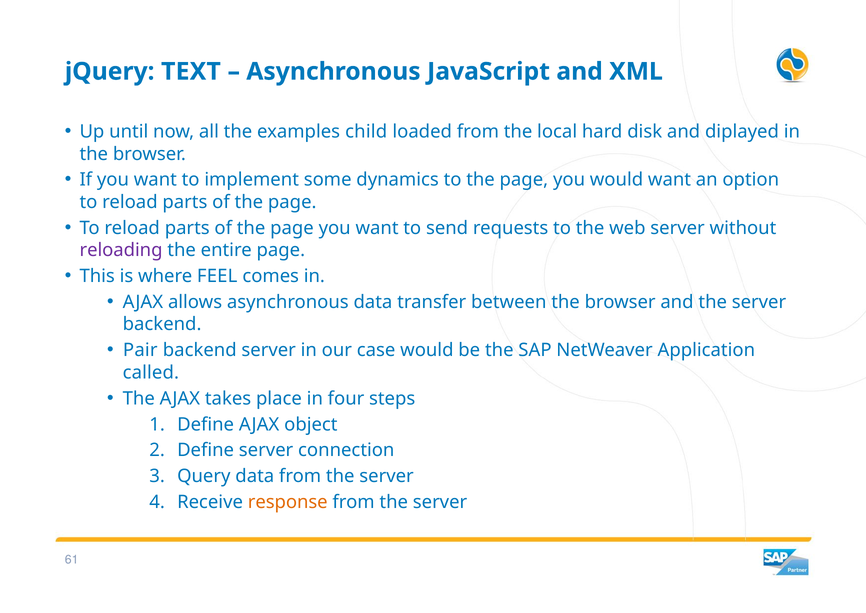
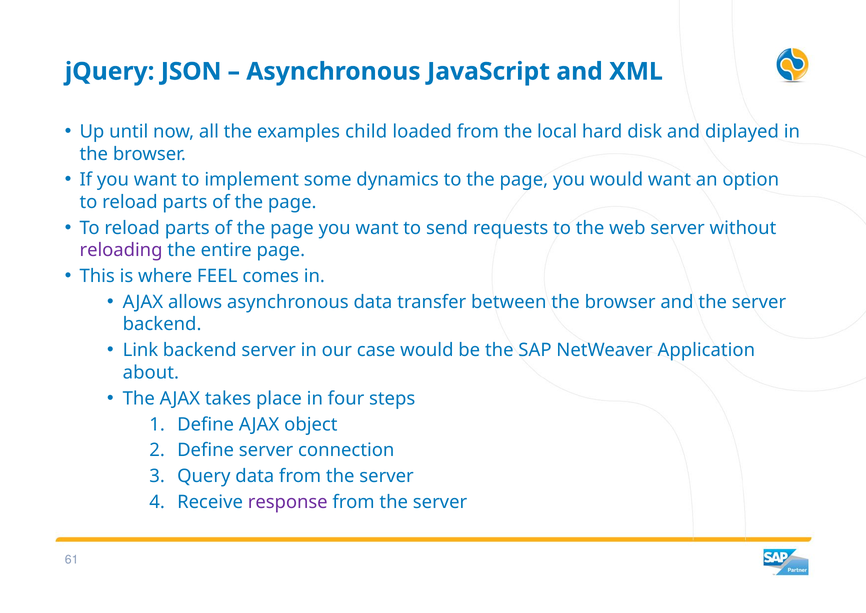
TEXT: TEXT -> JSON
Pair: Pair -> Link
called: called -> about
response colour: orange -> purple
